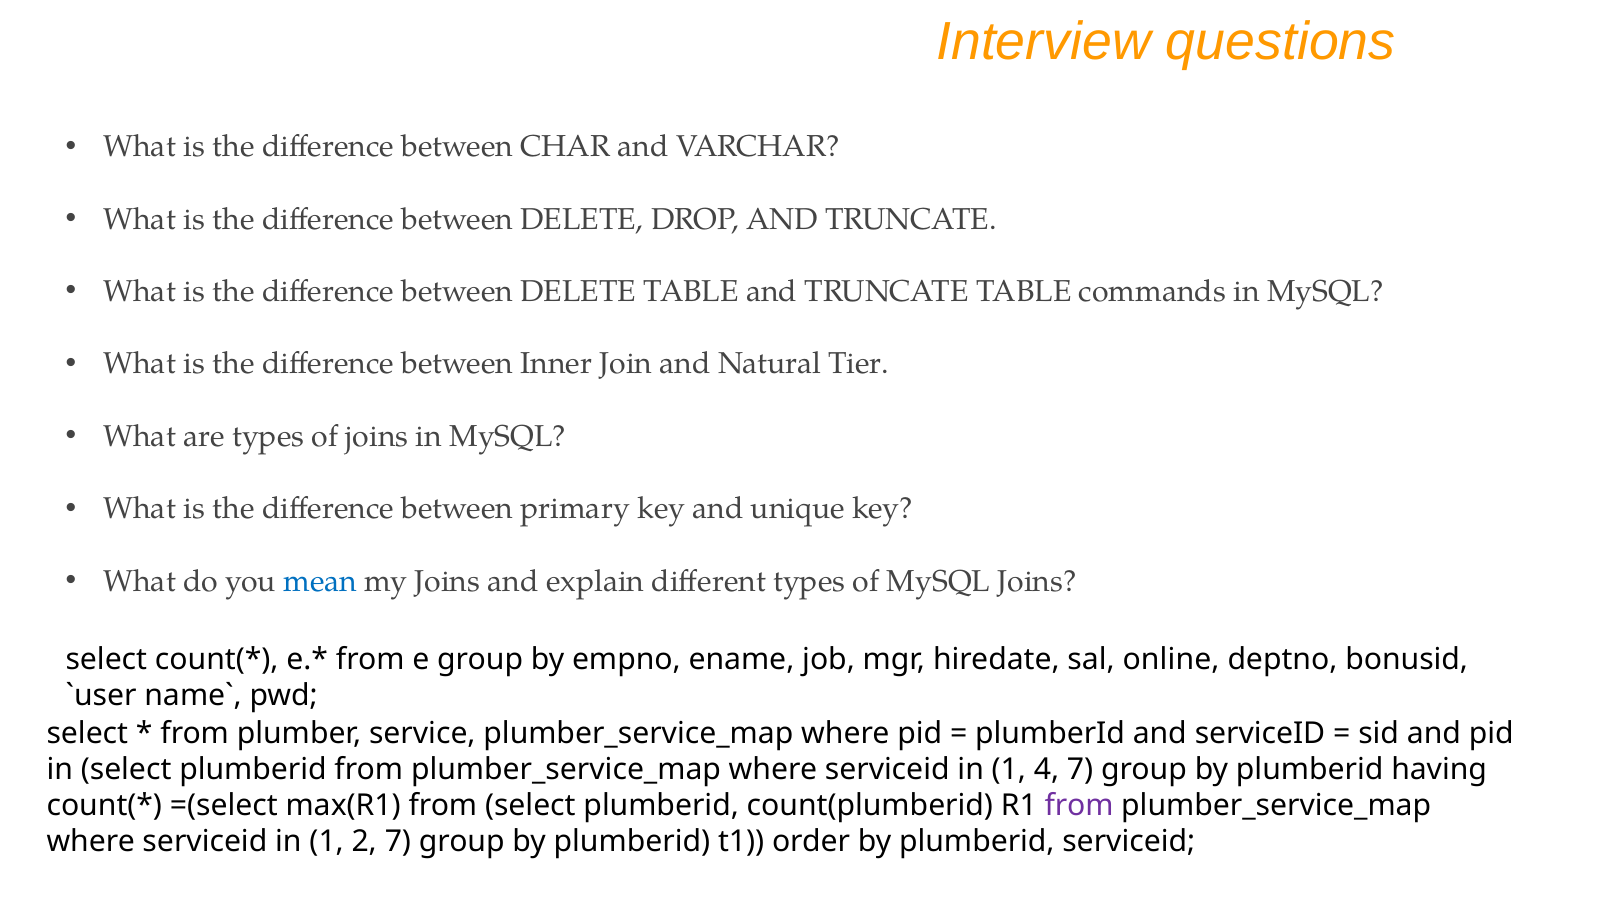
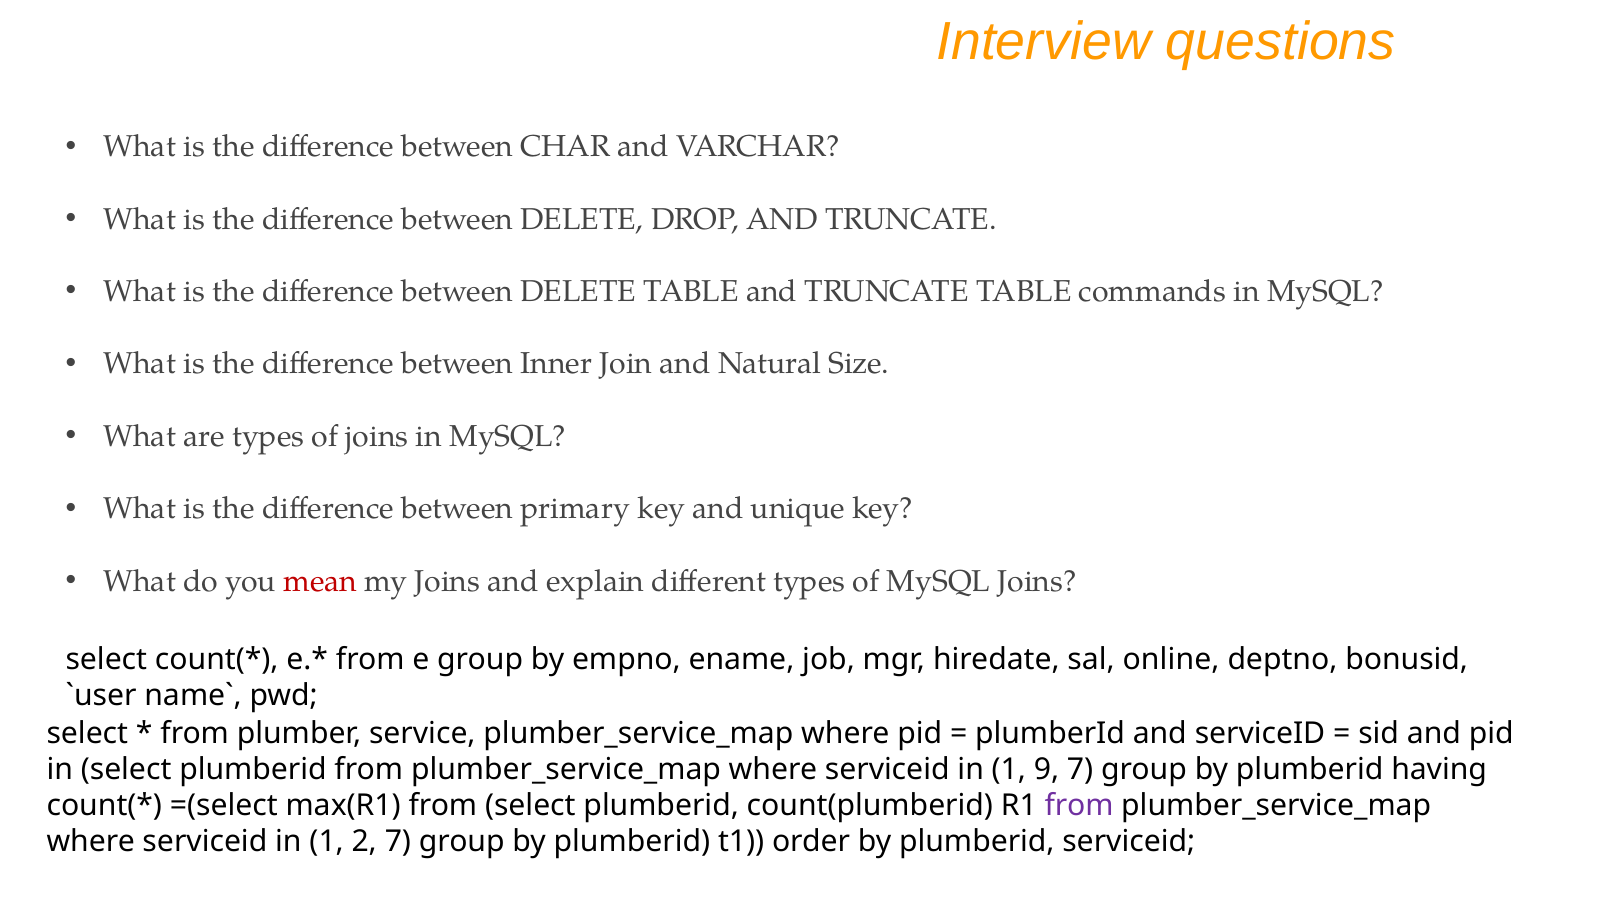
Tier: Tier -> Size
mean colour: blue -> red
4: 4 -> 9
